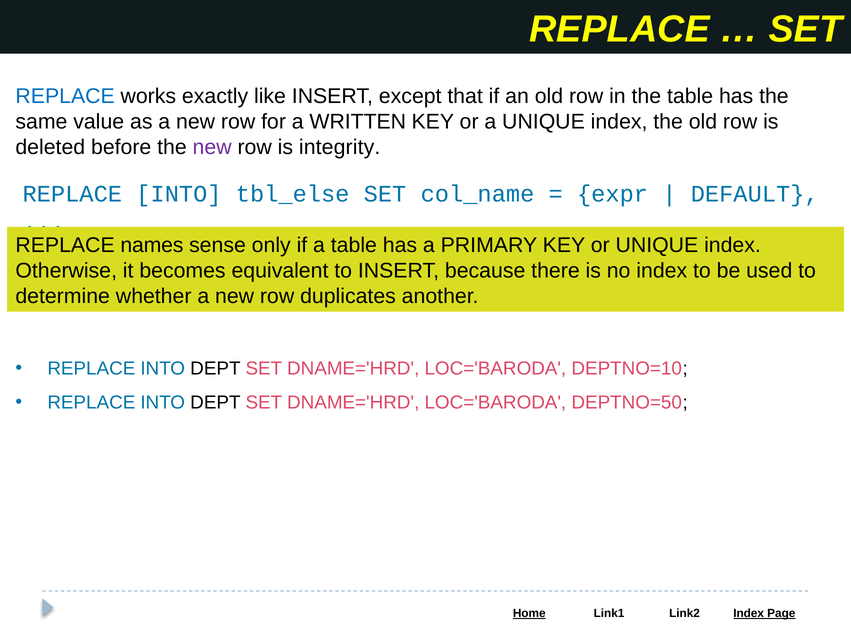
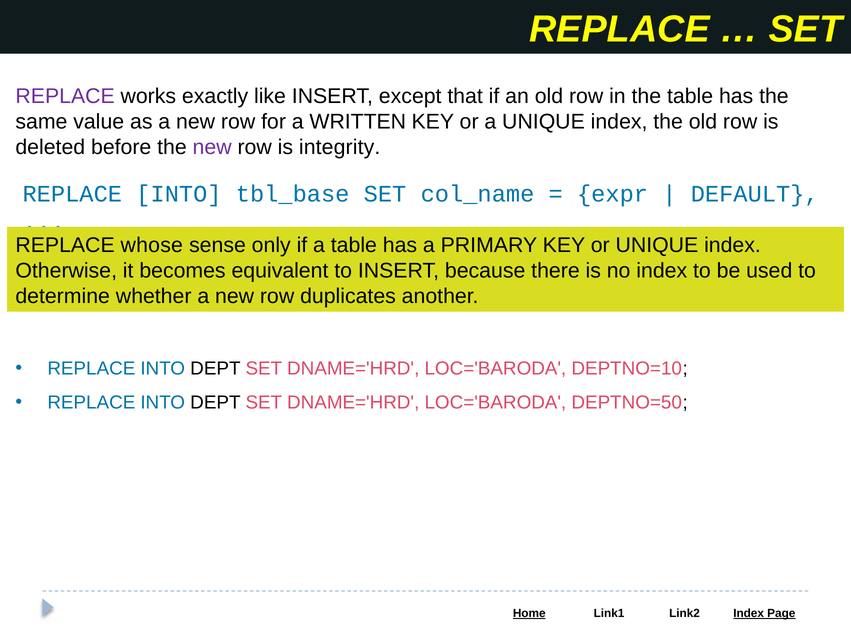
REPLACE at (65, 96) colour: blue -> purple
tbl_else: tbl_else -> tbl_base
names: names -> whose
